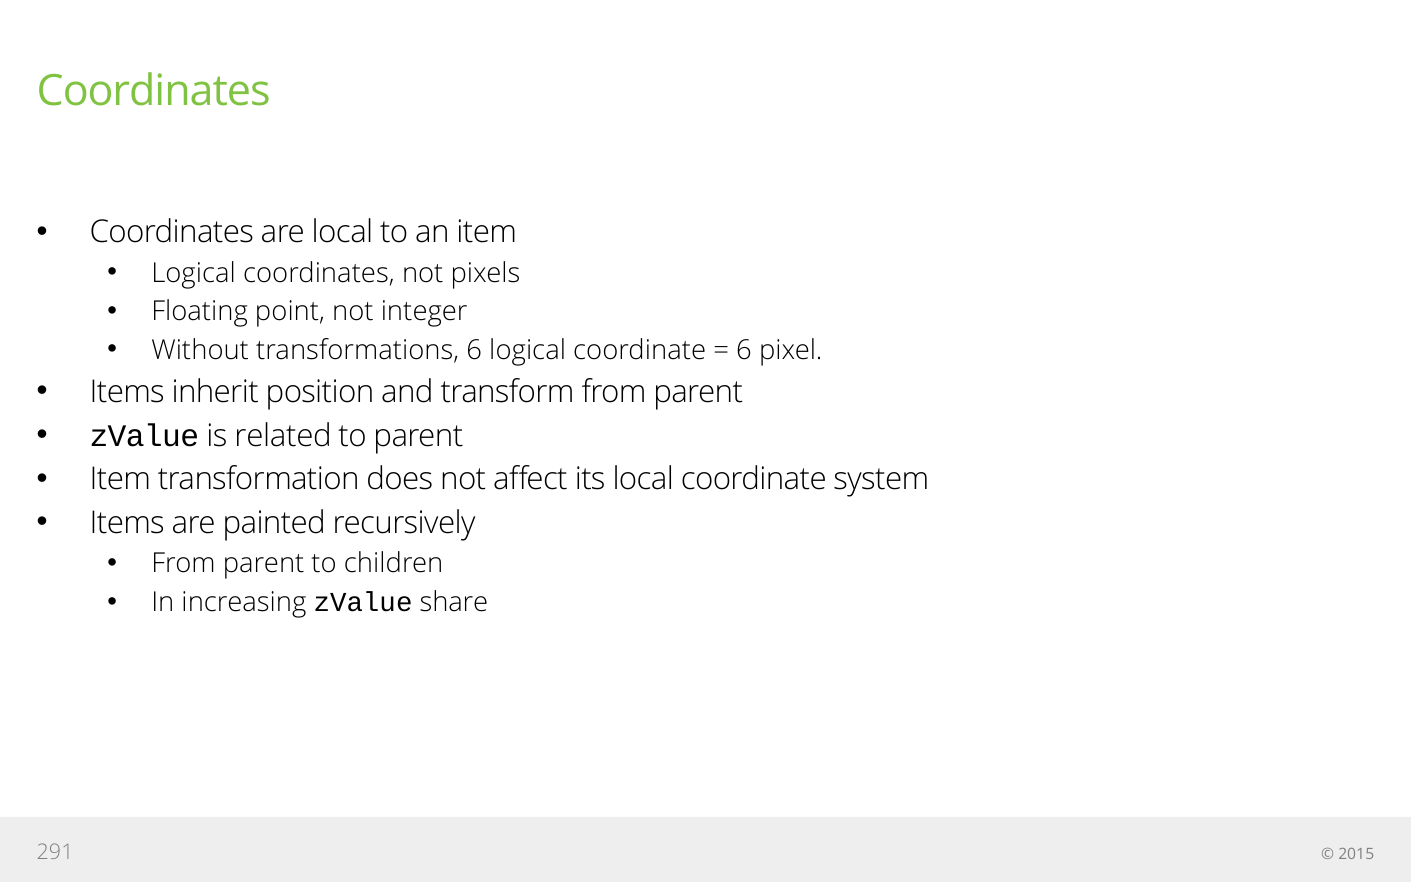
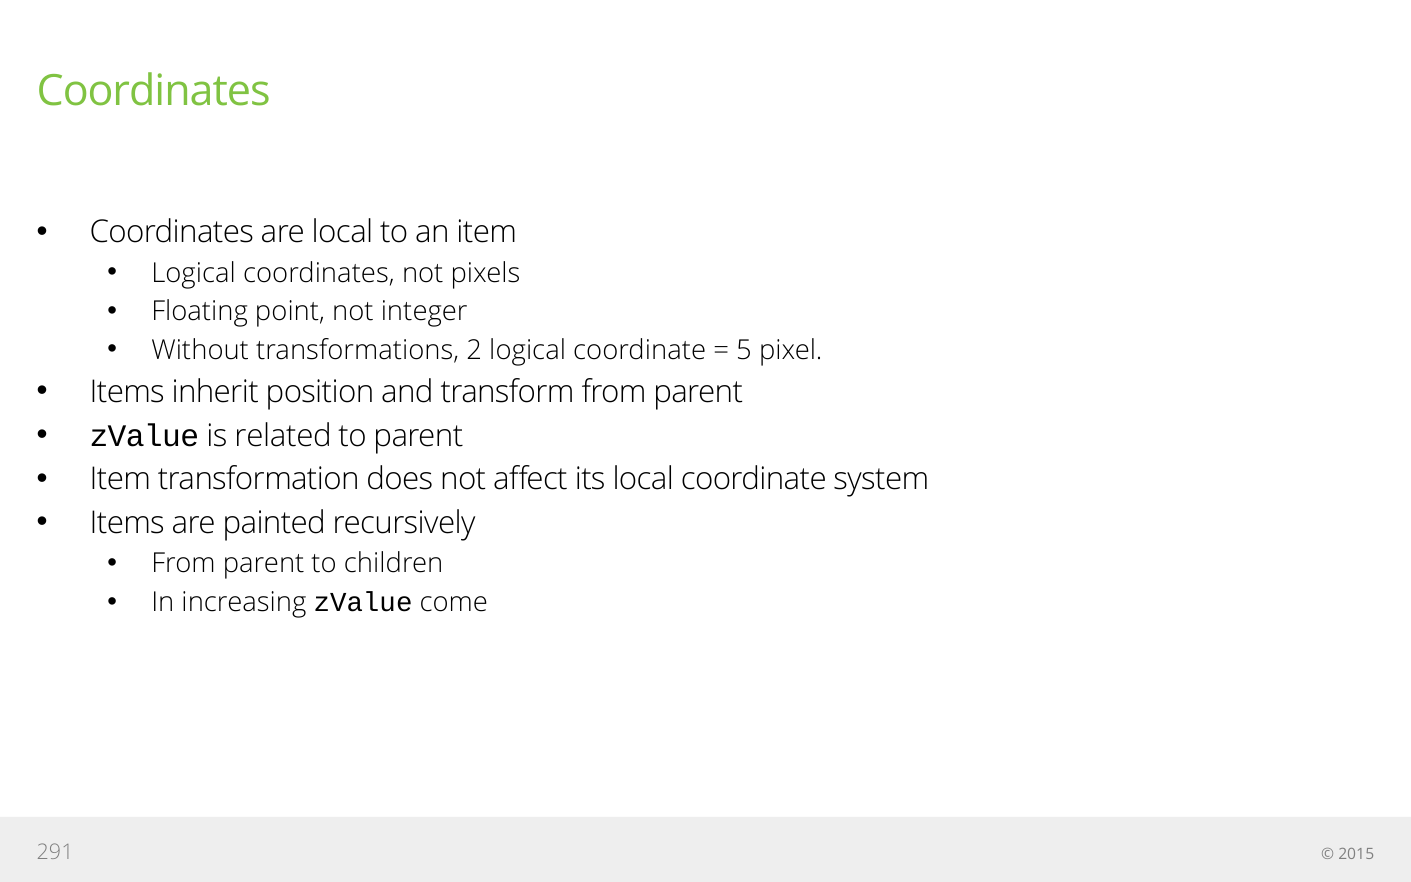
transformations 6: 6 -> 2
6 at (744, 350): 6 -> 5
share: share -> come
